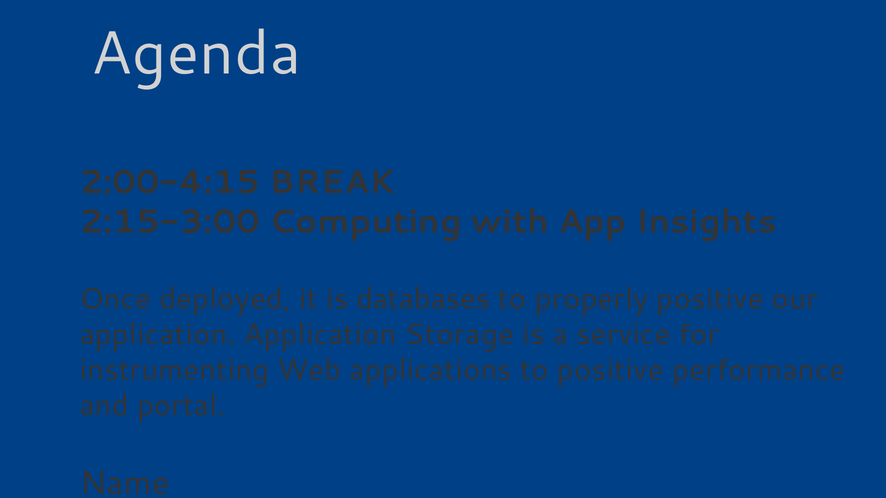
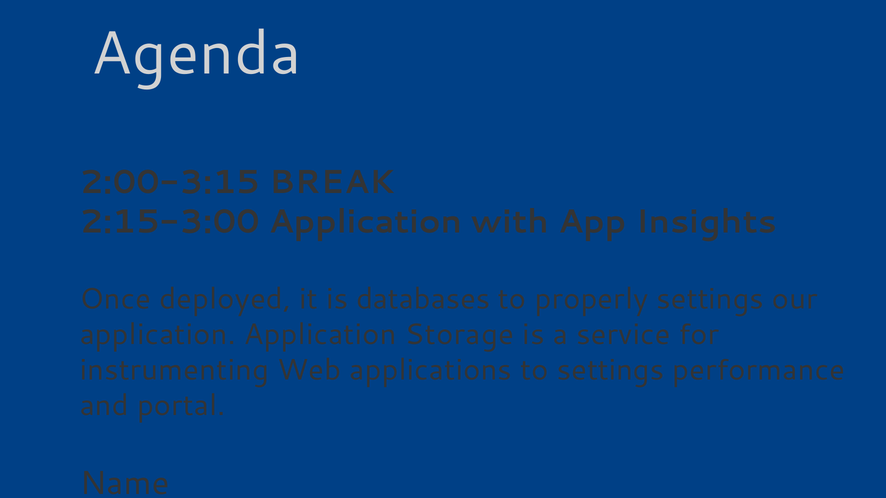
2:00-4:15: 2:00-4:15 -> 2:00-3:15
2:15-3:00 Computing: Computing -> Application
properly positive: positive -> settings
to positive: positive -> settings
